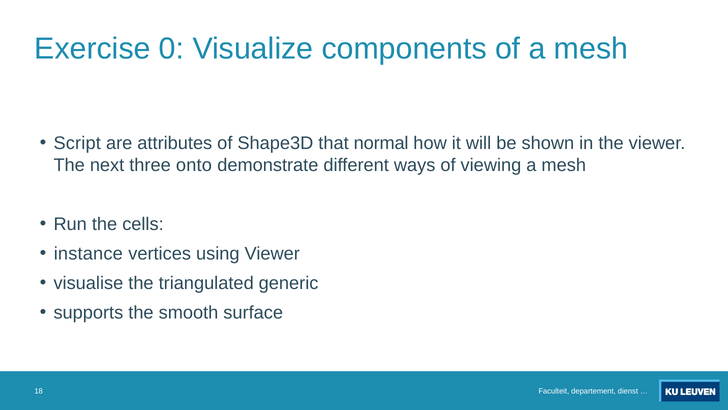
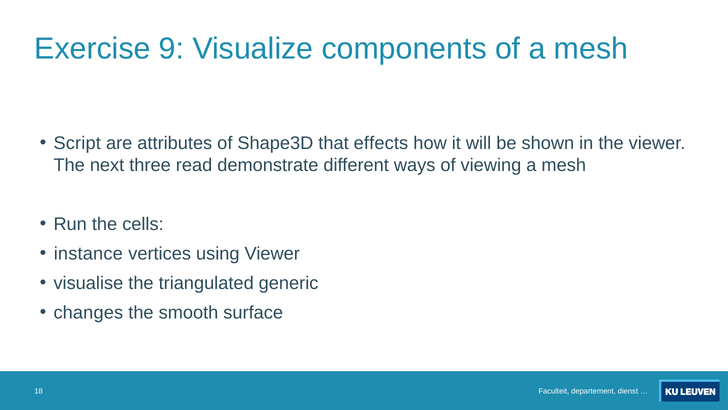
0: 0 -> 9
normal: normal -> effects
onto: onto -> read
supports: supports -> changes
